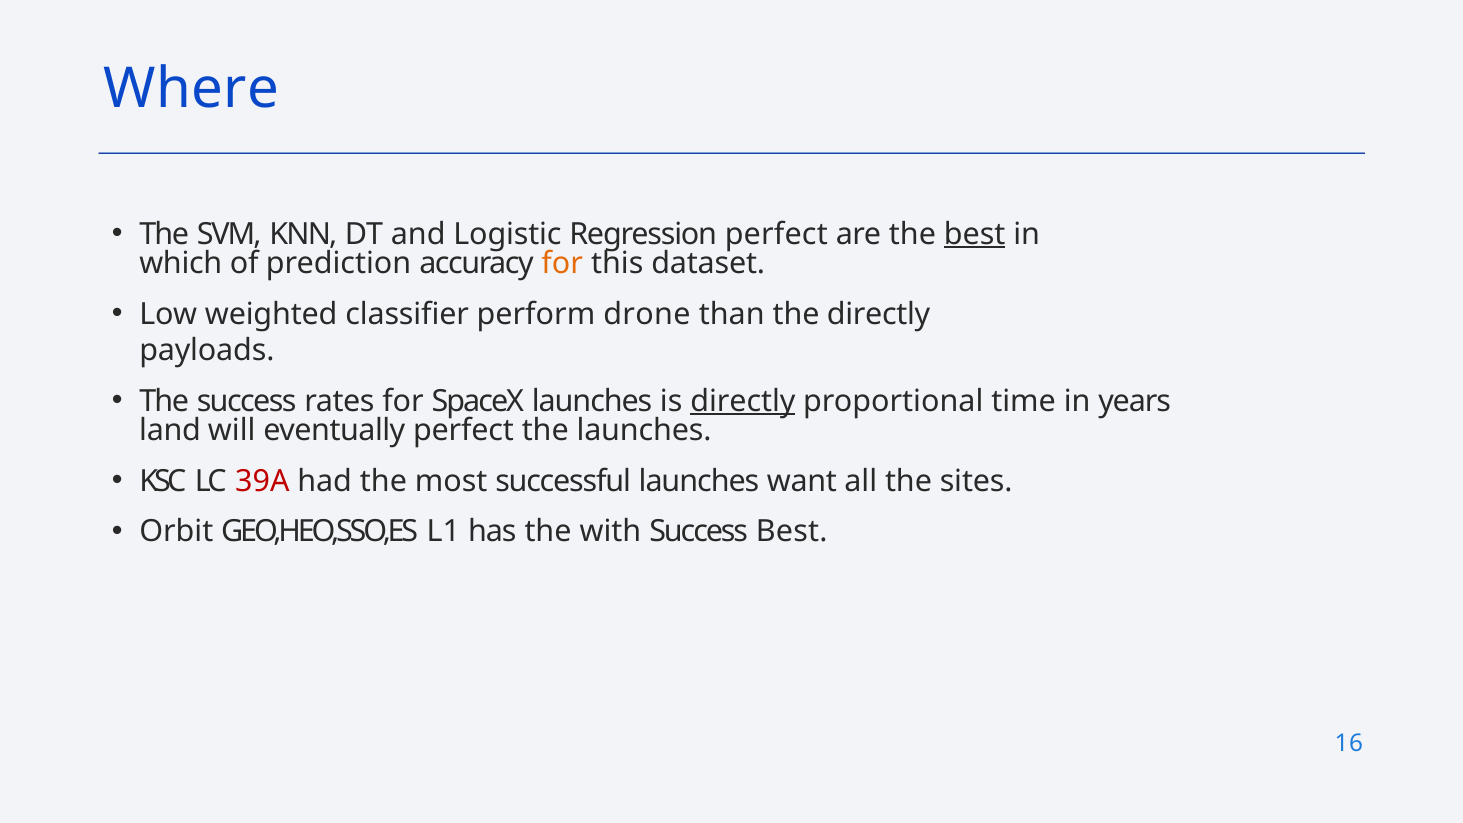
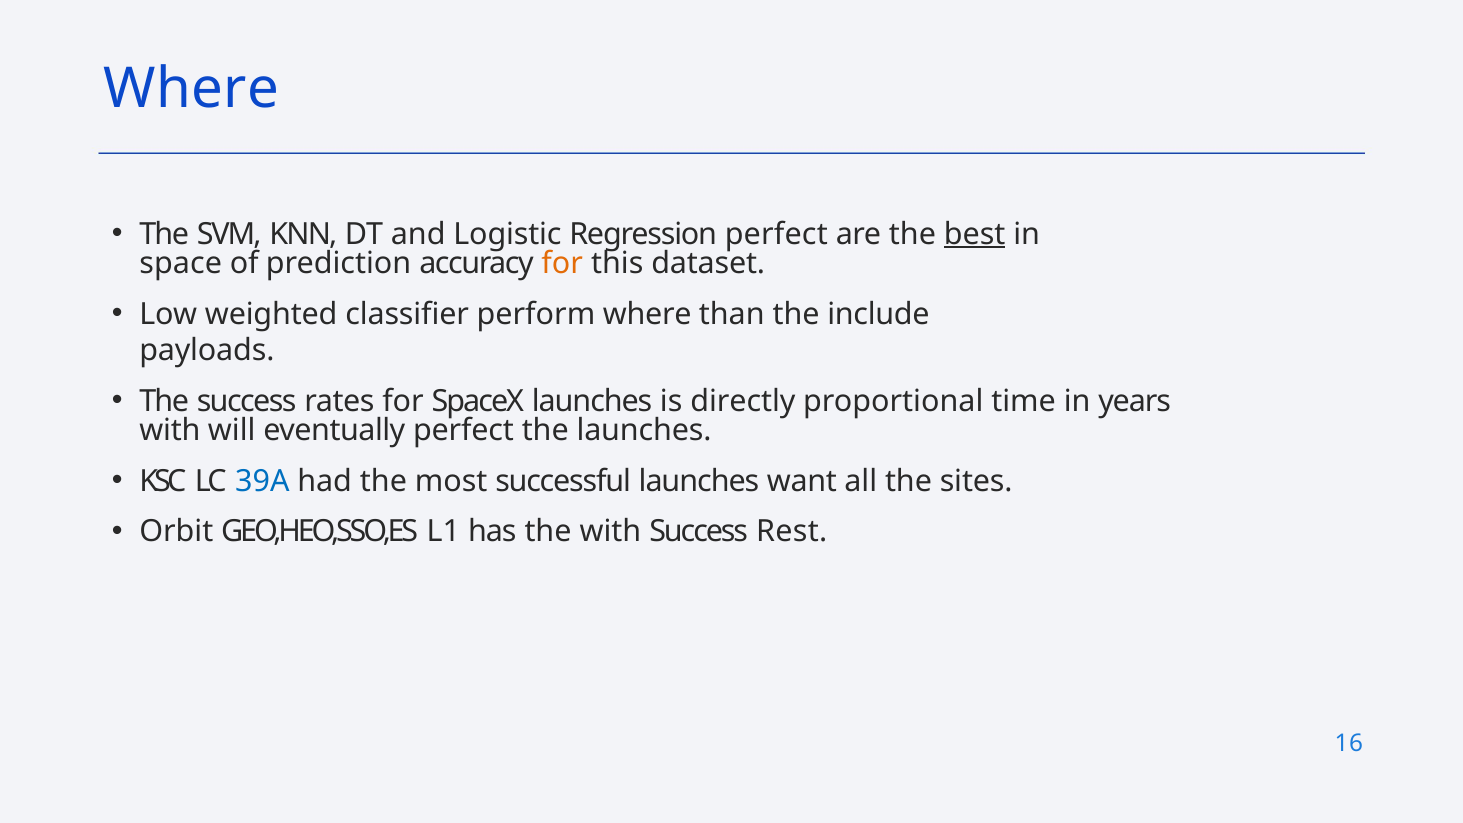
which: which -> space
perform drone: drone -> where
the directly: directly -> include
directly at (743, 401) underline: present -> none
land at (170, 430): land -> with
39A colour: red -> blue
Success Best: Best -> Rest
